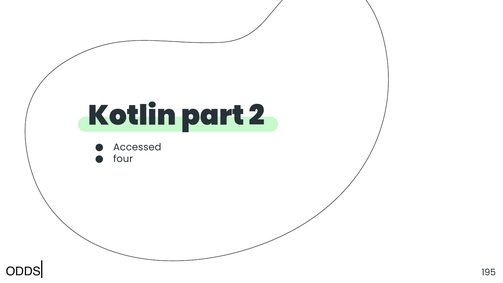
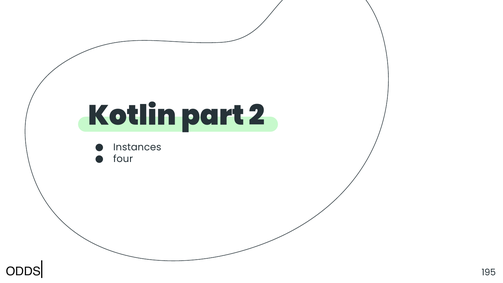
Accessed: Accessed -> Instances
